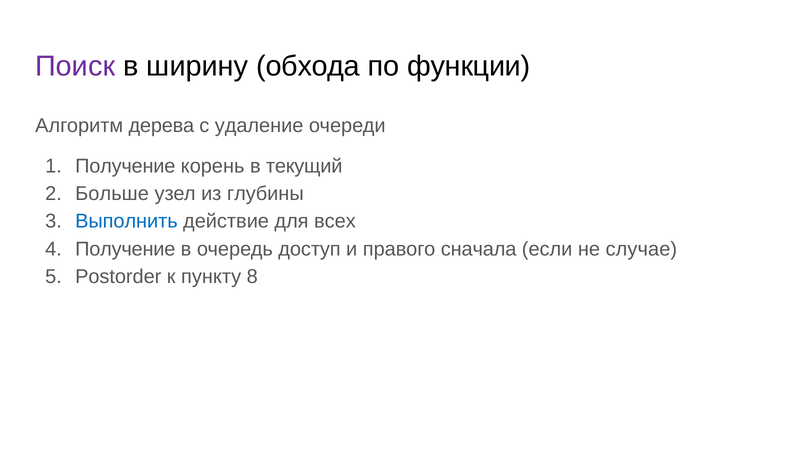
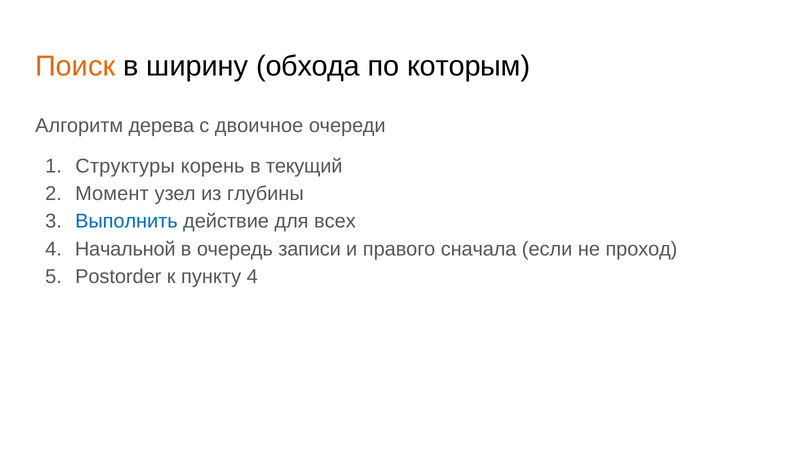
Поиск colour: purple -> orange
функции: функции -> которым
удаление: удаление -> двоичное
Получение at (125, 167): Получение -> Структуры
Больше: Больше -> Момент
Получение at (125, 249): Получение -> Начальной
доступ: доступ -> записи
случае: случае -> проход
пункту 8: 8 -> 4
